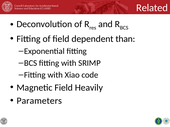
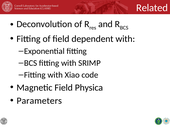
dependent than: than -> with
Heavily: Heavily -> Physica
